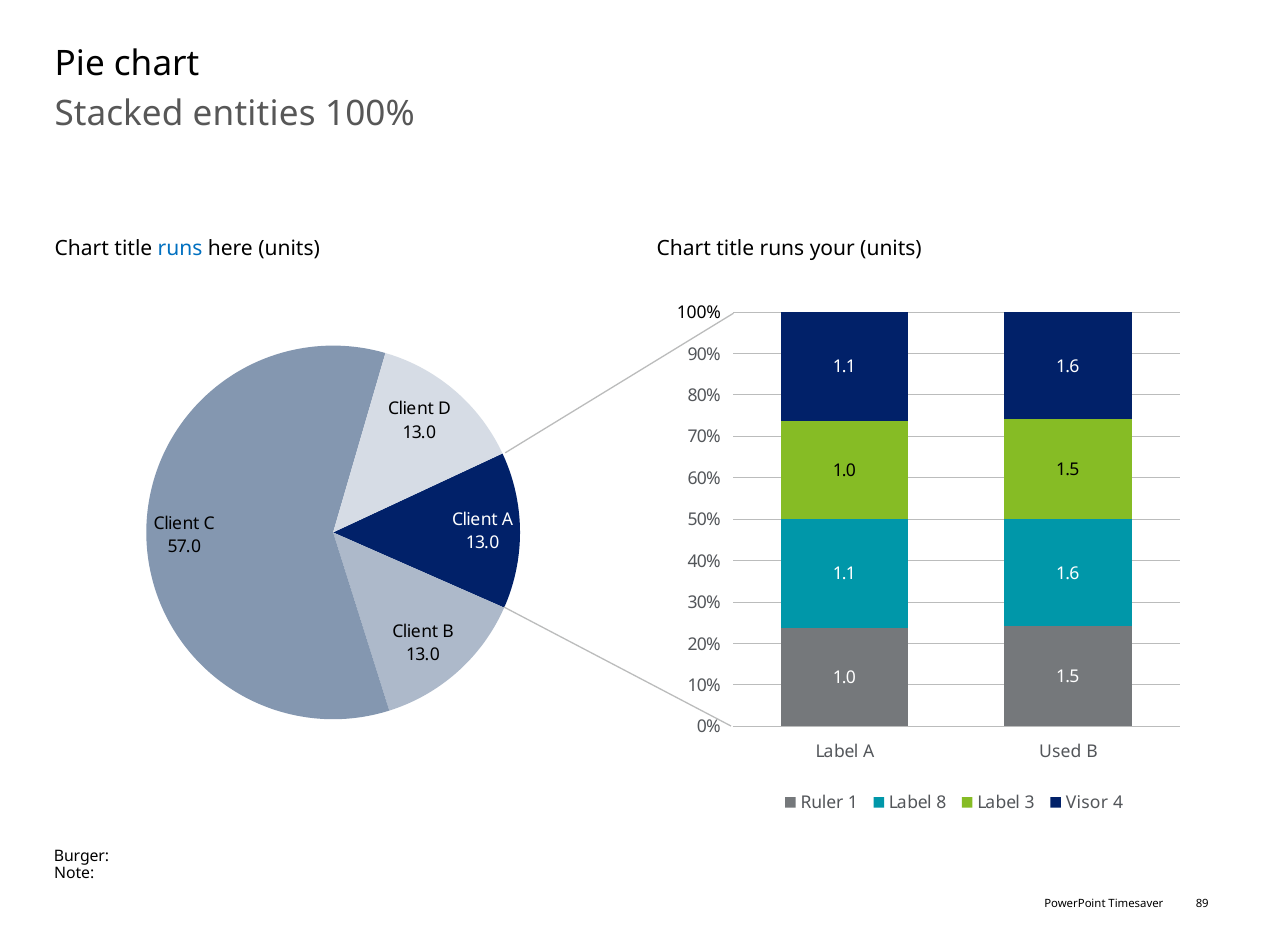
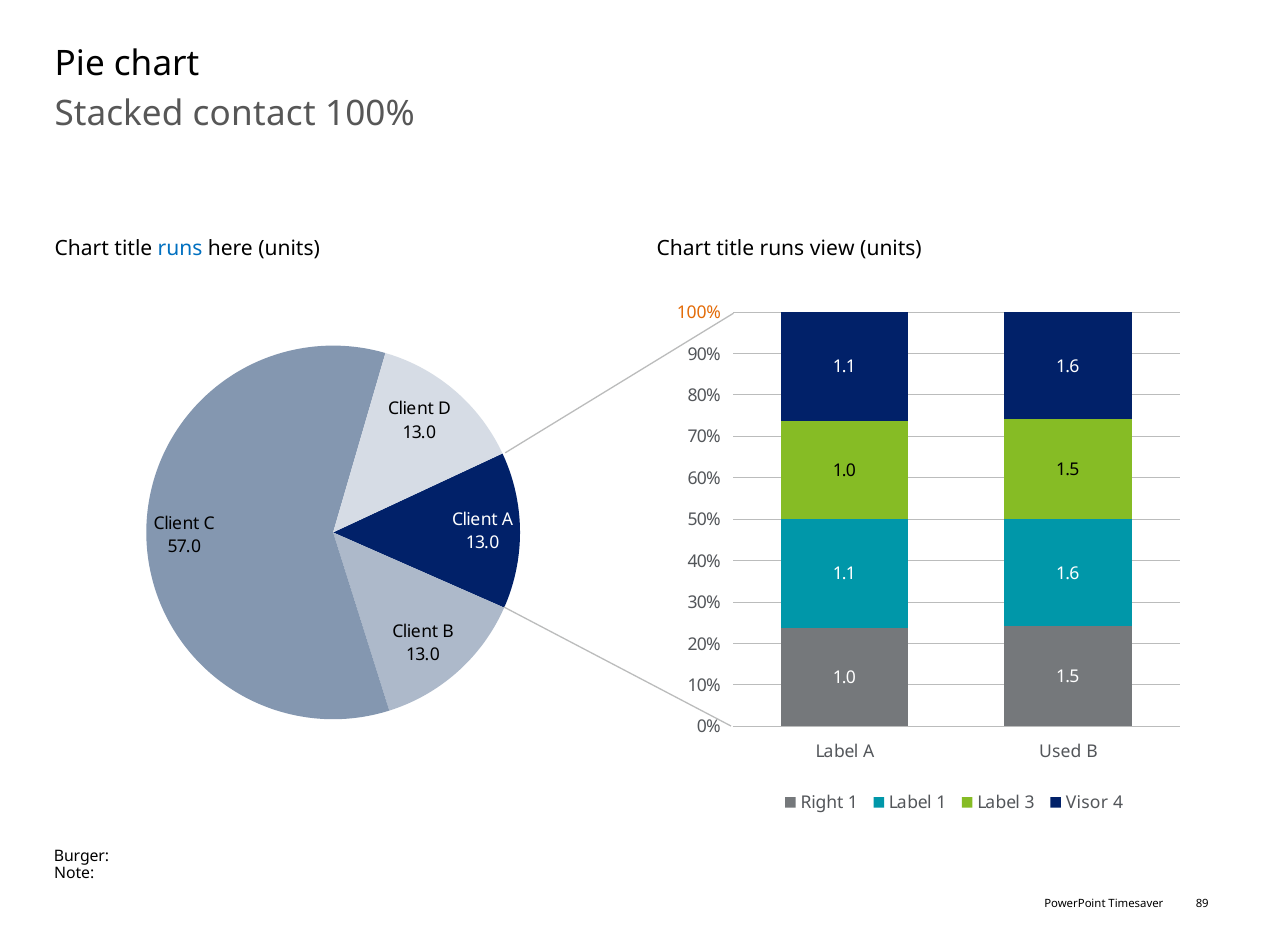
entities: entities -> contact
your: your -> view
100% at (699, 313) colour: black -> orange
Ruler: Ruler -> Right
Label 8: 8 -> 1
